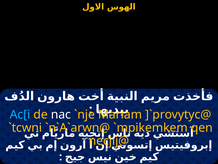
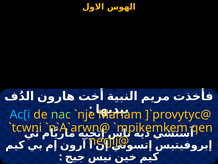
nac colour: white -> light green
